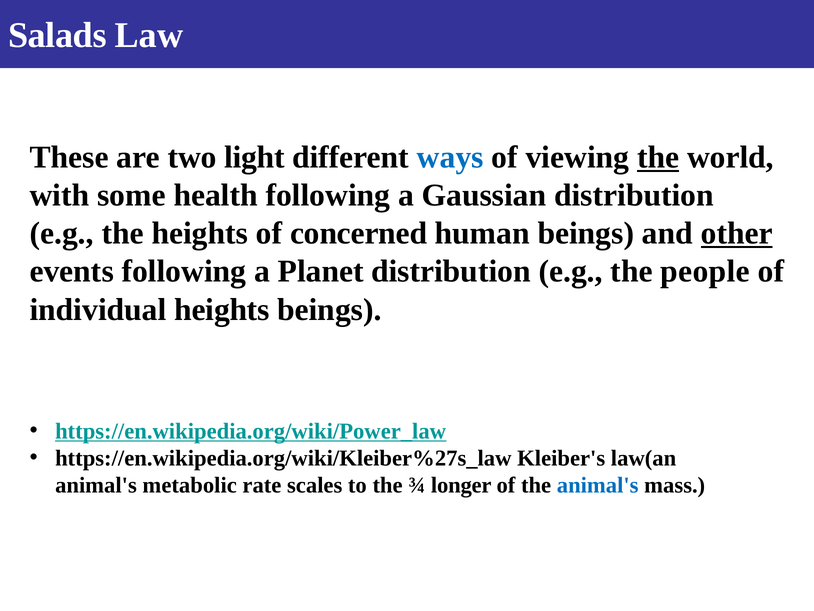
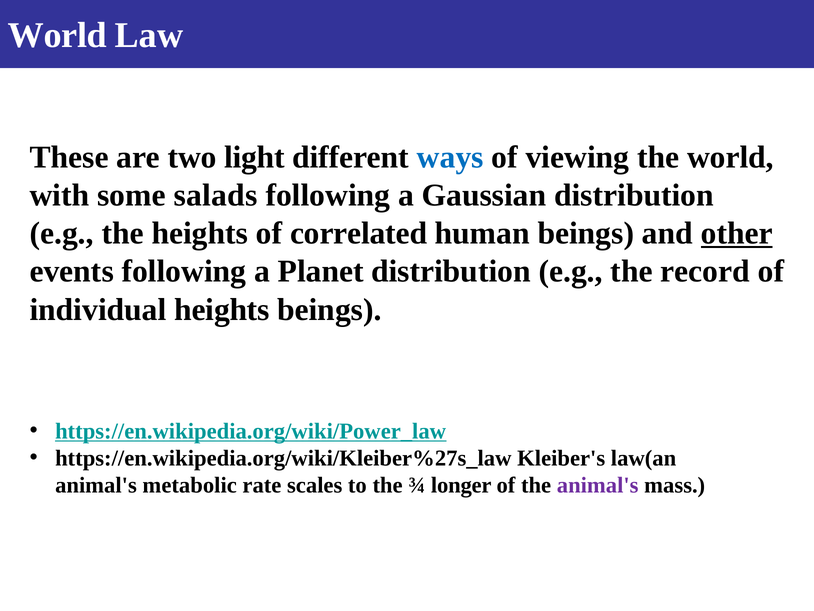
Salads at (57, 35): Salads -> World
the at (658, 157) underline: present -> none
health: health -> salads
concerned: concerned -> correlated
people: people -> record
animal's at (598, 485) colour: blue -> purple
